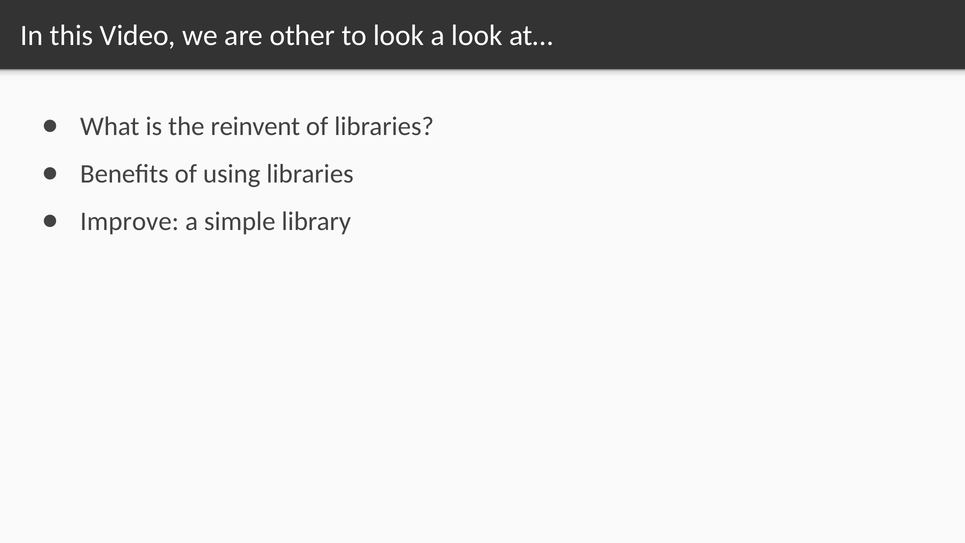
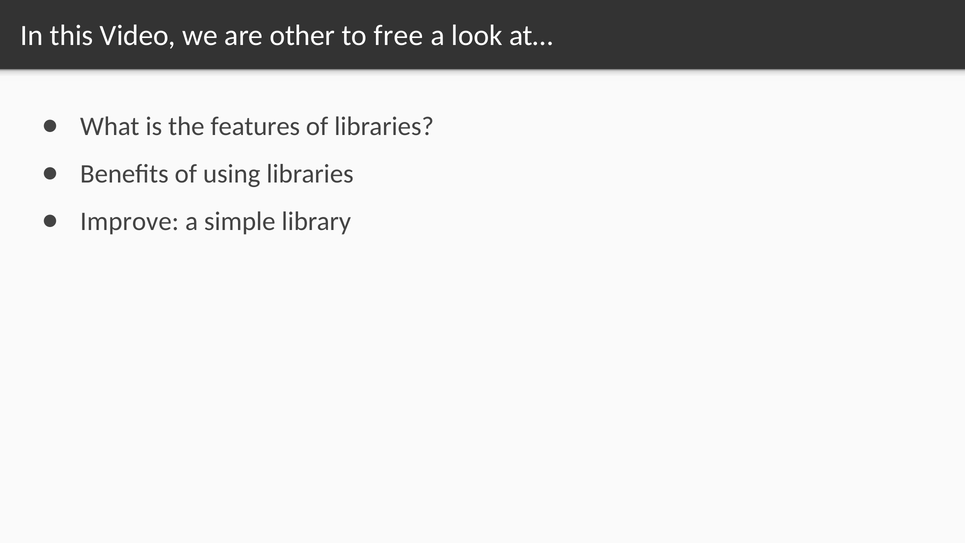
to look: look -> free
reinvent: reinvent -> features
